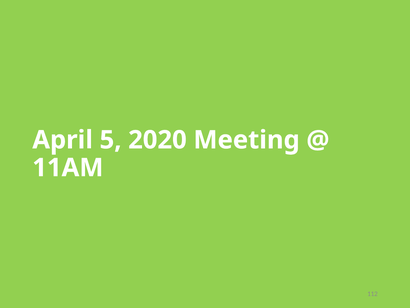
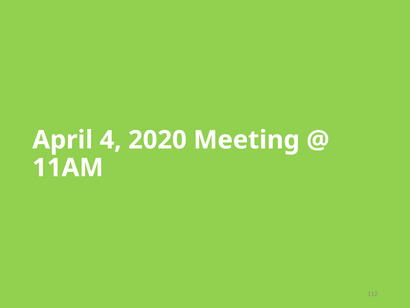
5: 5 -> 4
